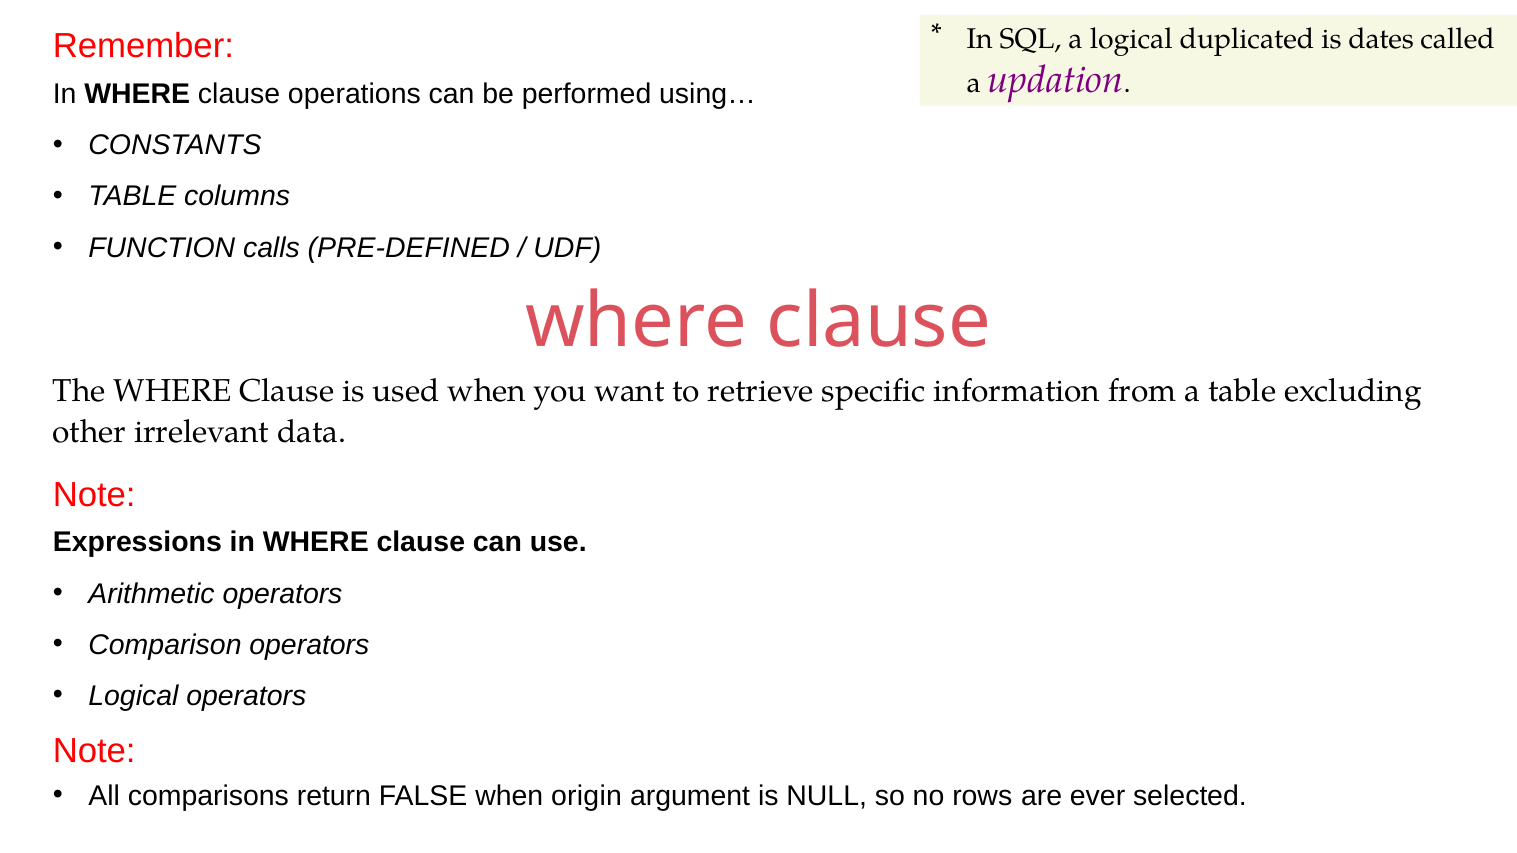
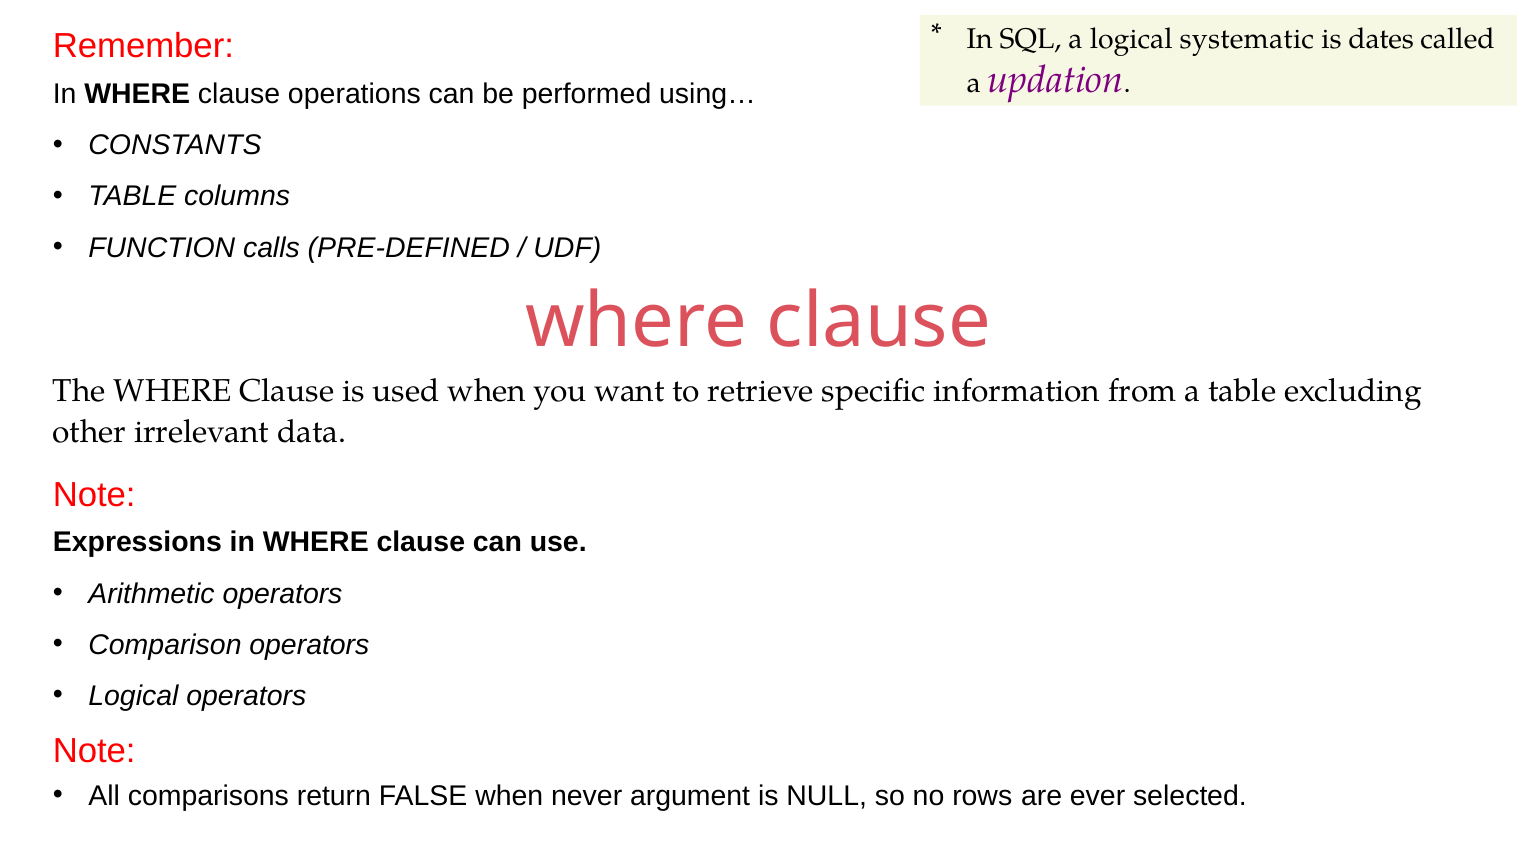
duplicated: duplicated -> systematic
origin: origin -> never
